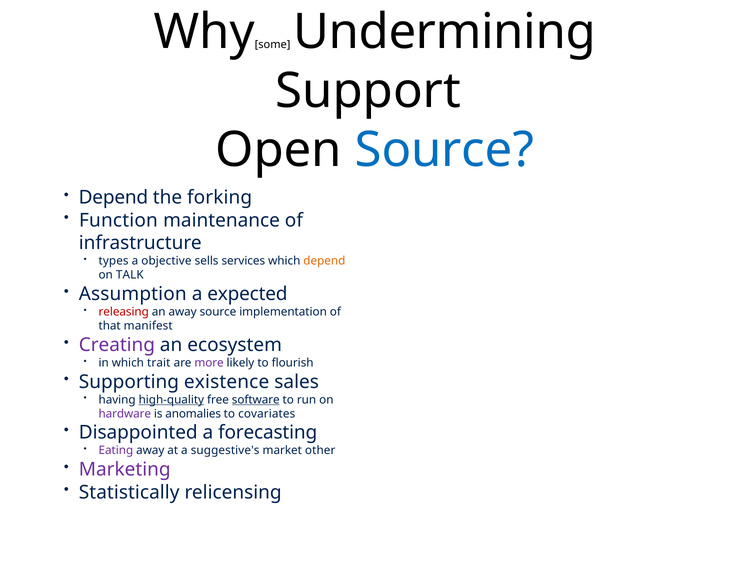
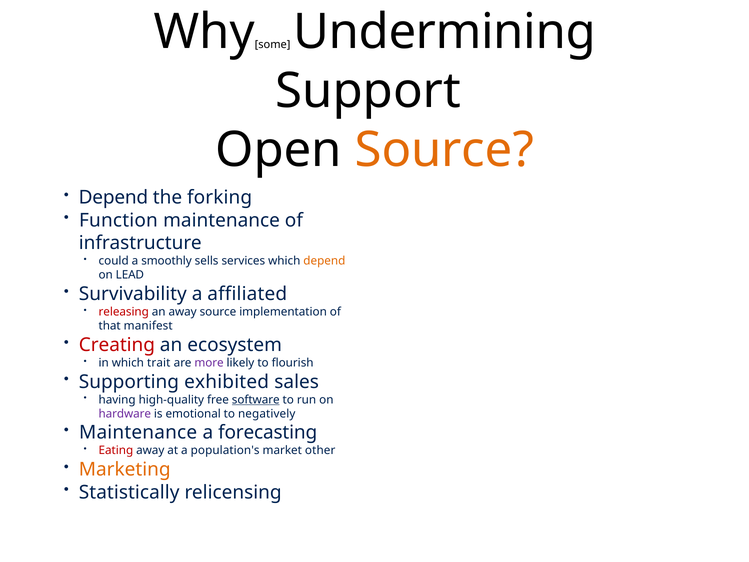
Source at (444, 150) colour: blue -> orange
types: types -> could
objective: objective -> smoothly
TALK: TALK -> LEAD
Assumption: Assumption -> Survivability
expected: expected -> affiliated
Creating colour: purple -> red
existence: existence -> exhibited
high-quality underline: present -> none
anomalies: anomalies -> emotional
covariates: covariates -> negatively
Disappointed at (138, 433): Disappointed -> Maintenance
Eating colour: purple -> red
suggestive's: suggestive's -> population's
Marketing colour: purple -> orange
